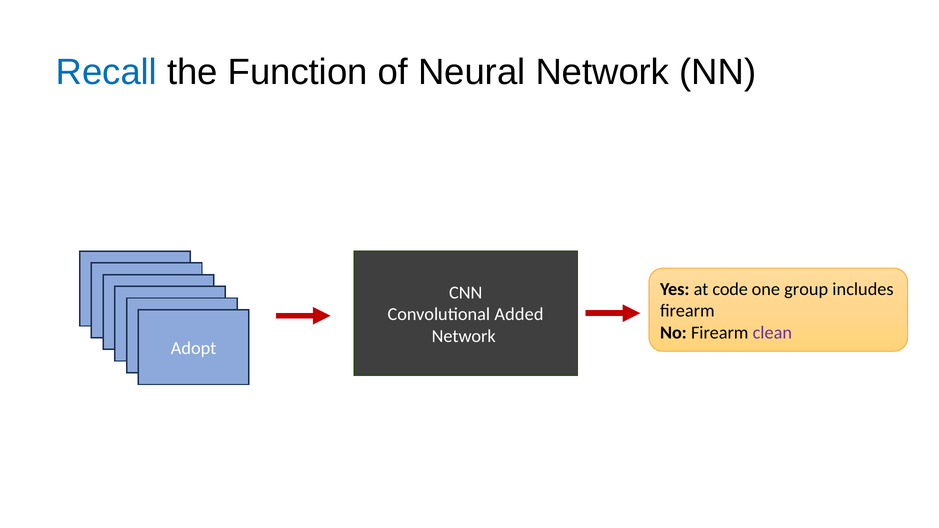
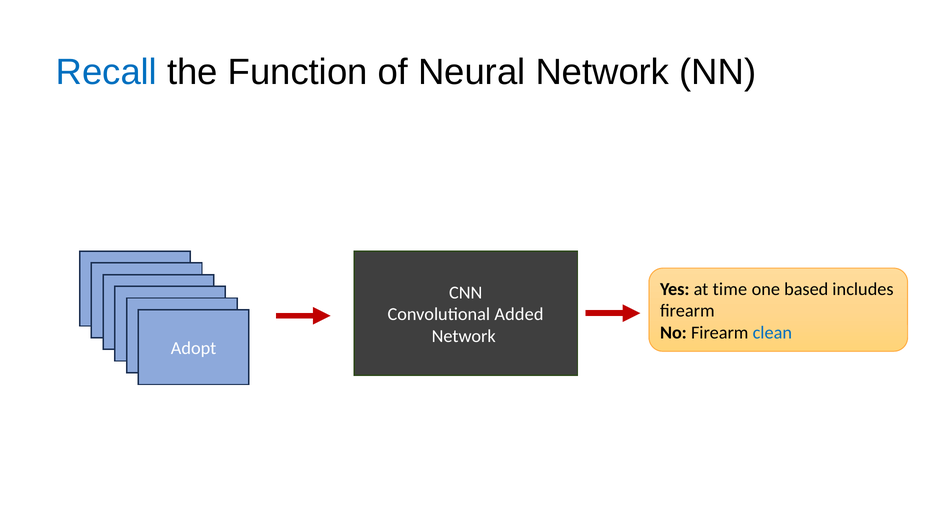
code: code -> time
group: group -> based
clean colour: purple -> blue
